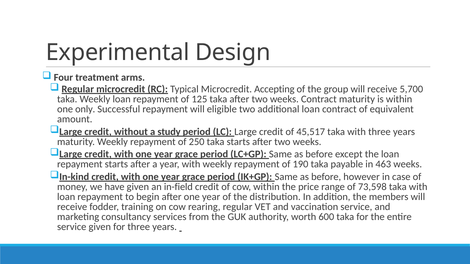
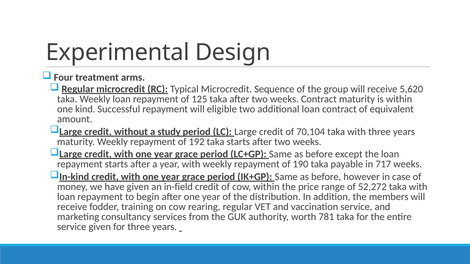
Accepting: Accepting -> Sequence
5,700: 5,700 -> 5,620
only: only -> kind
45,517: 45,517 -> 70,104
250: 250 -> 192
463: 463 -> 717
73,598: 73,598 -> 52,272
600: 600 -> 781
